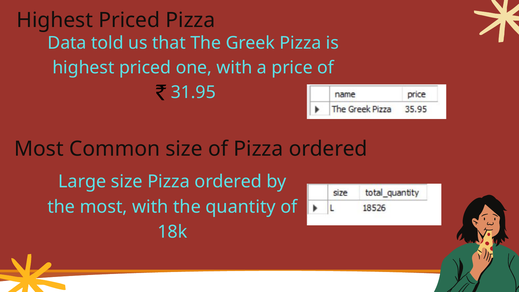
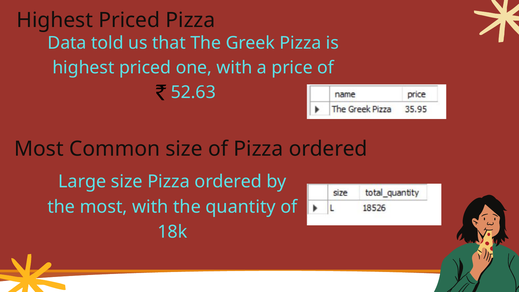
31.95: 31.95 -> 52.63
